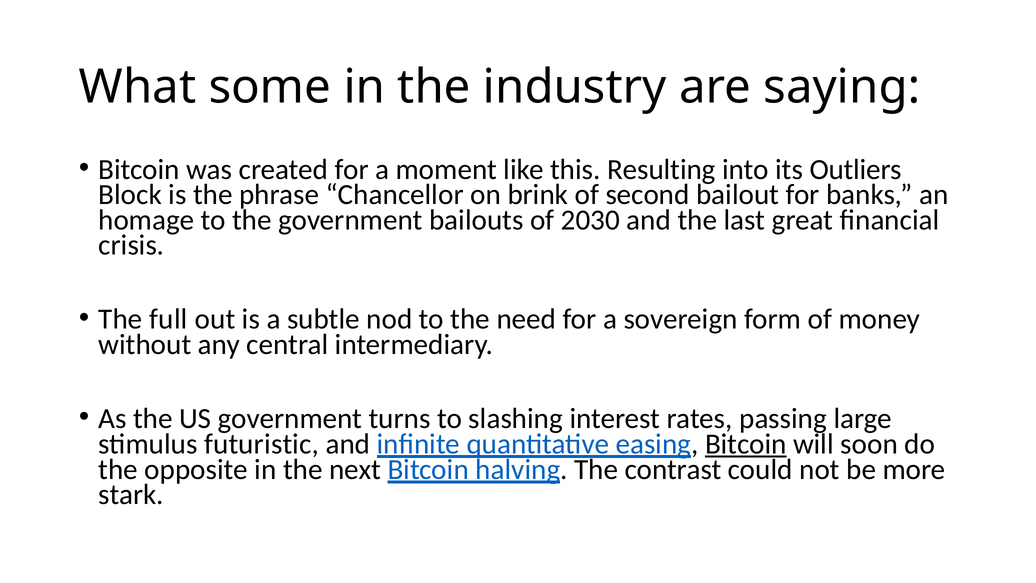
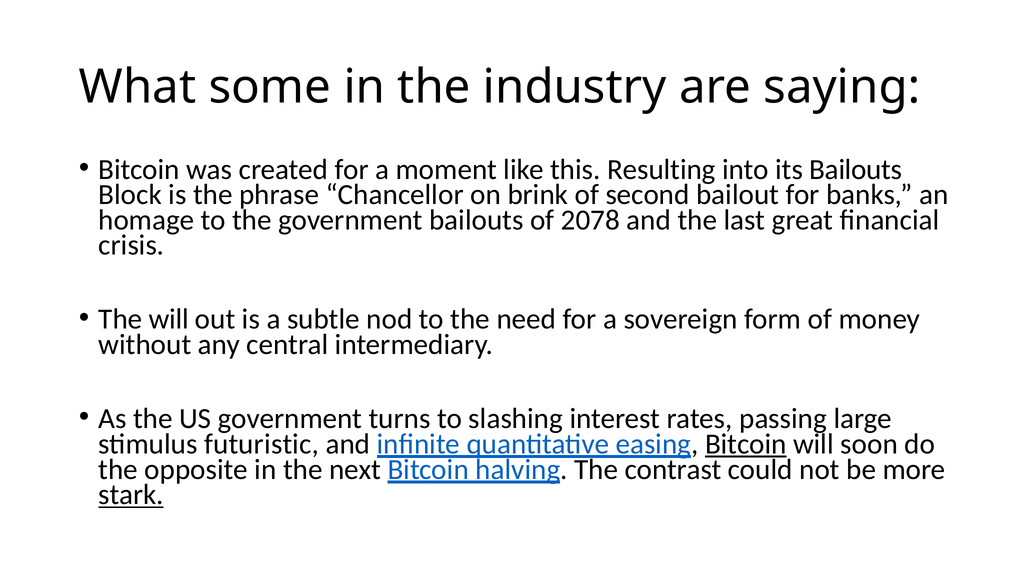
its Outliers: Outliers -> Bailouts
2030: 2030 -> 2078
The full: full -> will
stark underline: none -> present
